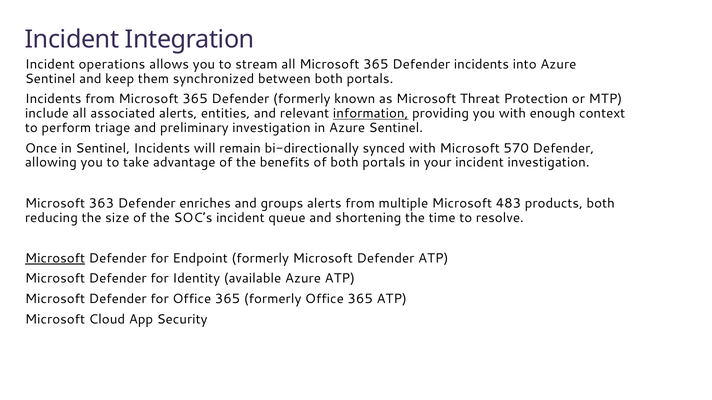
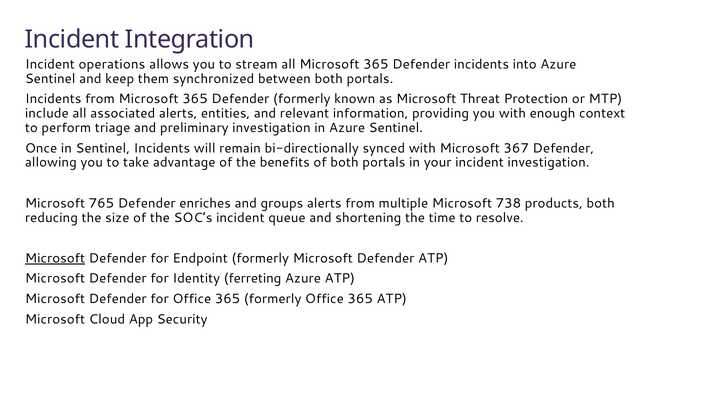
information underline: present -> none
570: 570 -> 367
363: 363 -> 765
483: 483 -> 738
available: available -> ferreting
